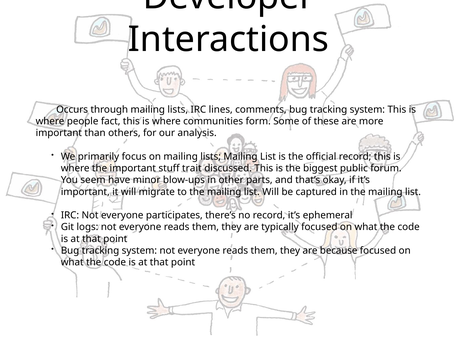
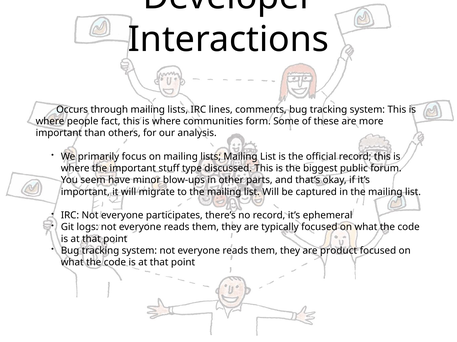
trait: trait -> type
because: because -> product
